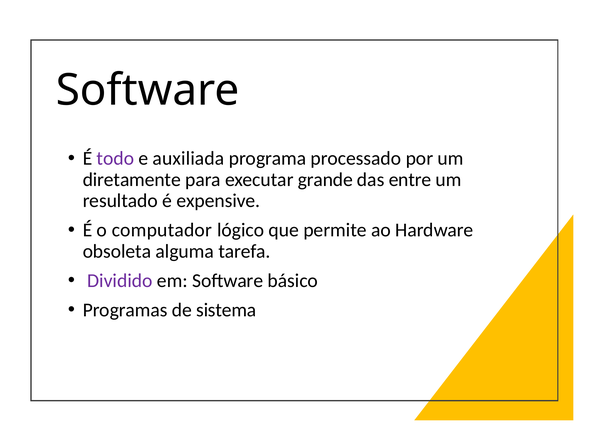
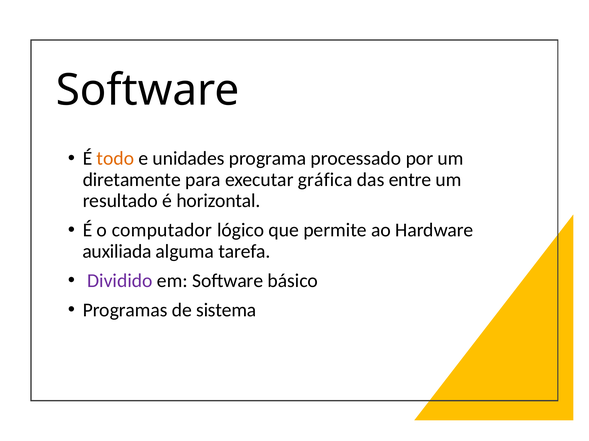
todo colour: purple -> orange
auxiliada: auxiliada -> unidades
grande: grande -> gráfica
expensive: expensive -> horizontal
obsoleta: obsoleta -> auxiliada
